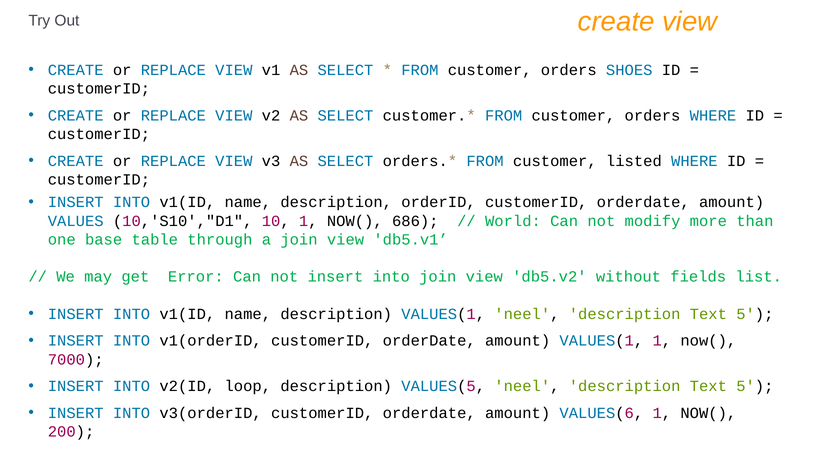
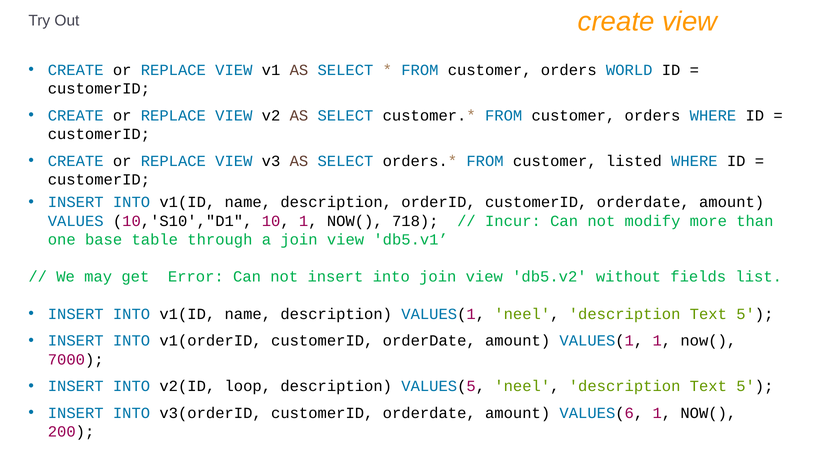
SHOES: SHOES -> WORLD
686: 686 -> 718
World: World -> Incur
